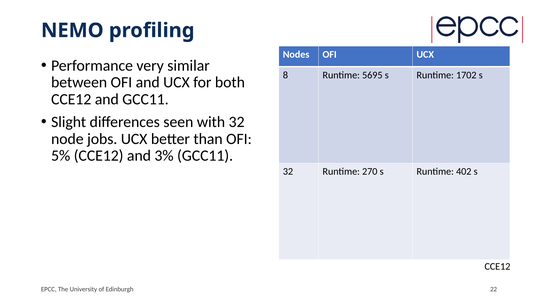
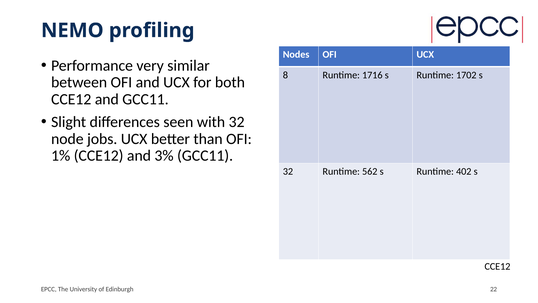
5695: 5695 -> 1716
5%: 5% -> 1%
270: 270 -> 562
